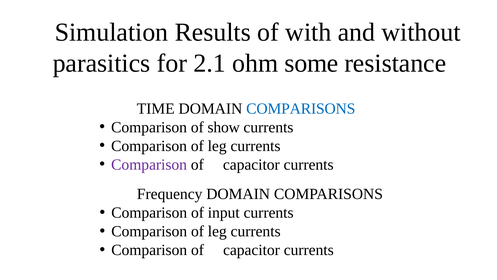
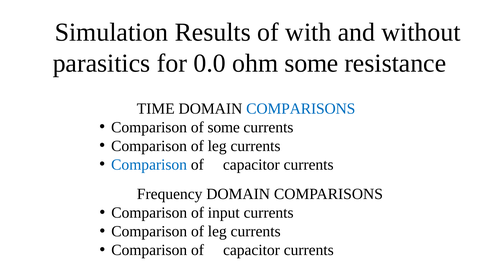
2.1: 2.1 -> 0.0
of show: show -> some
Comparison at (149, 164) colour: purple -> blue
